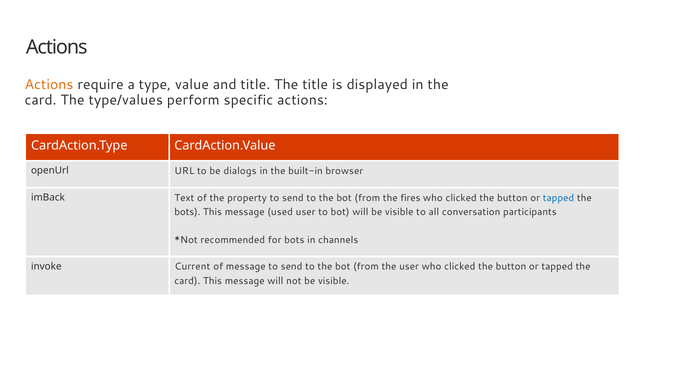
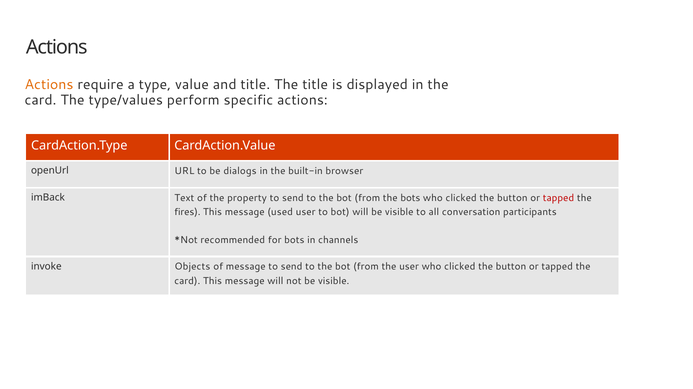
the fires: fires -> bots
tapped at (558, 198) colour: blue -> red
bots at (187, 212): bots -> fires
Current: Current -> Objects
